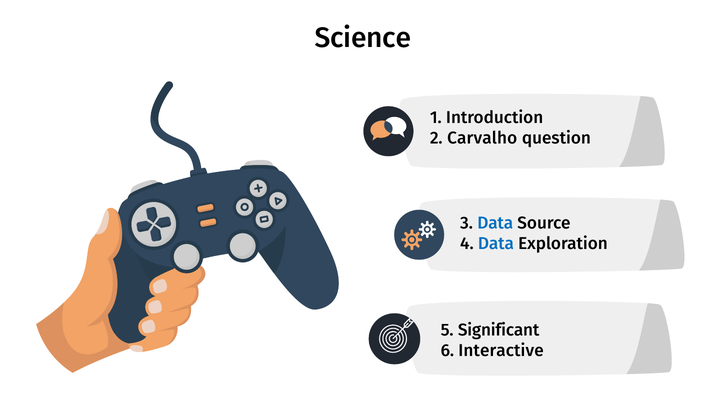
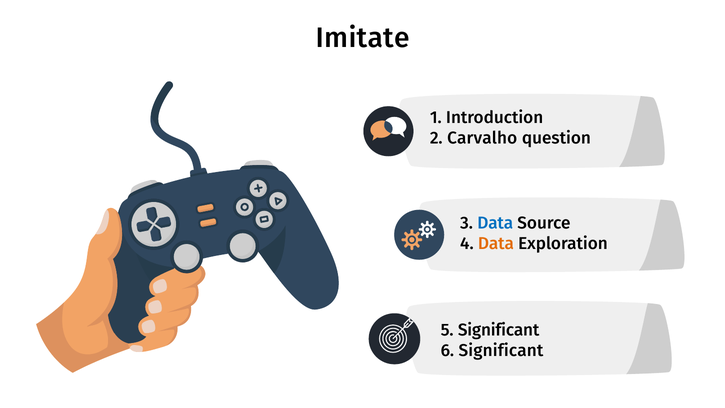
Science: Science -> Imitate
Data at (496, 243) colour: blue -> orange
6 Interactive: Interactive -> Significant
